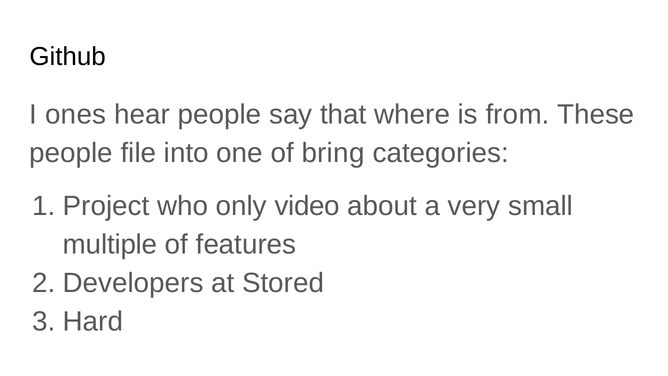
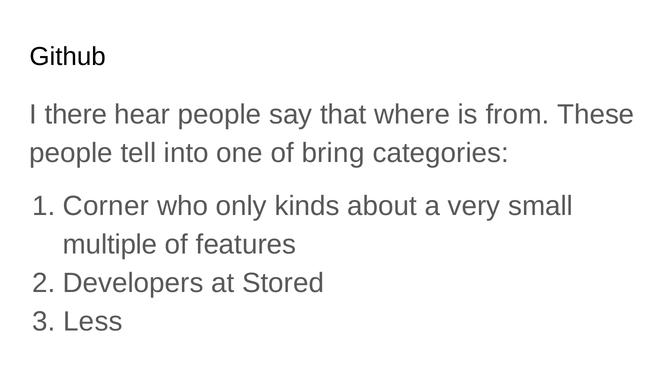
ones: ones -> there
file: file -> tell
Project: Project -> Corner
video: video -> kinds
Hard: Hard -> Less
